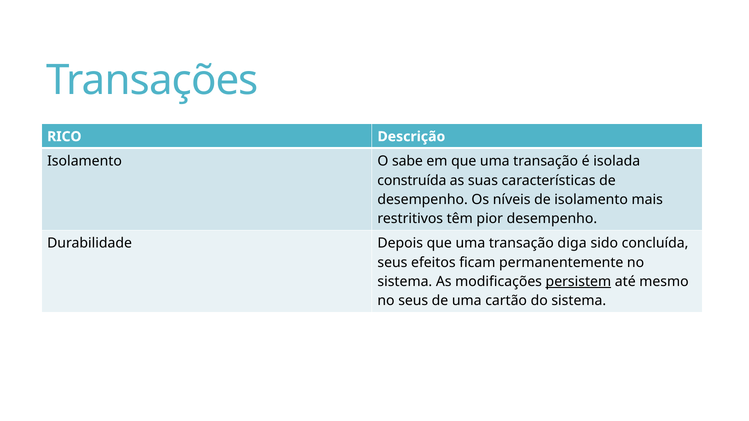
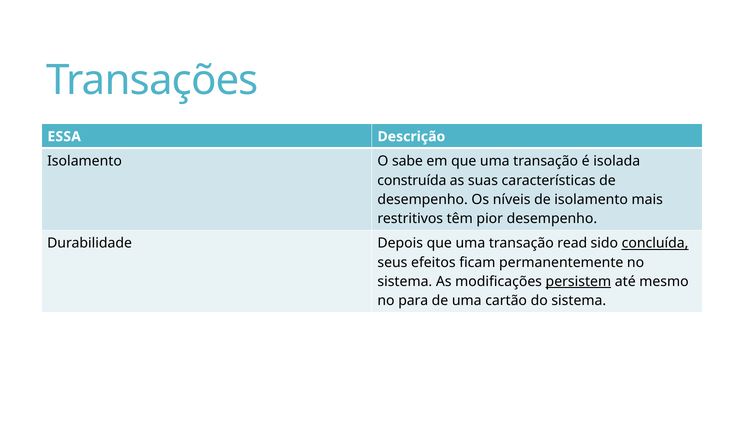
RICO: RICO -> ESSA
diga: diga -> read
concluída underline: none -> present
no seus: seus -> para
